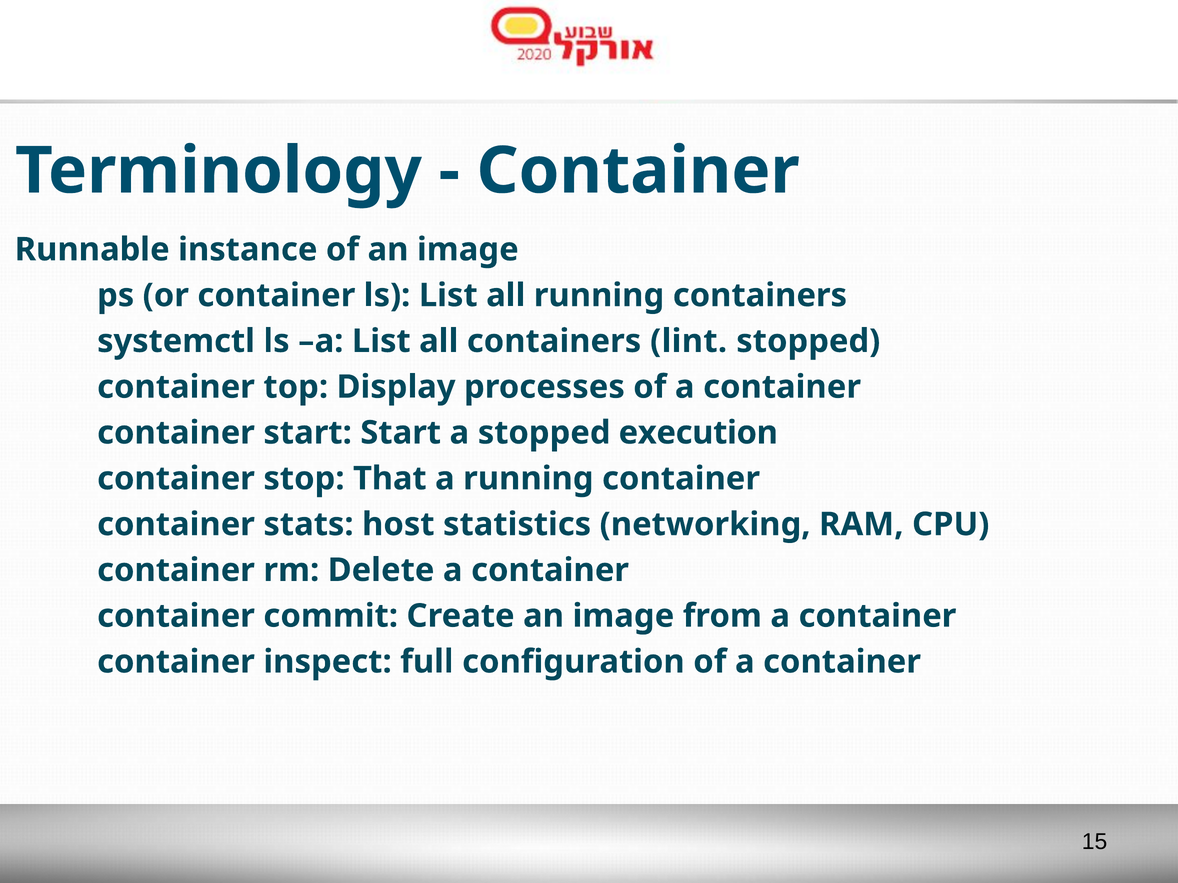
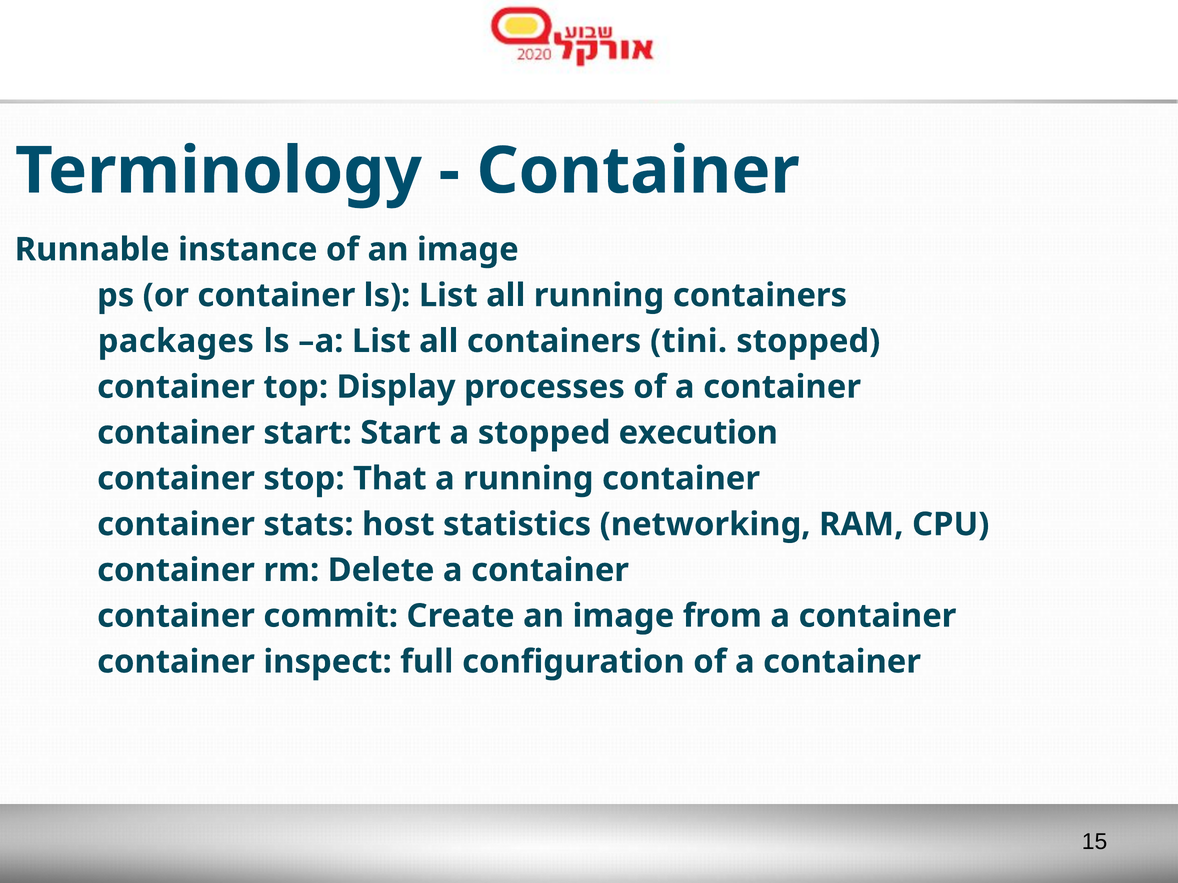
systemctl: systemctl -> packages
lint: lint -> tini
